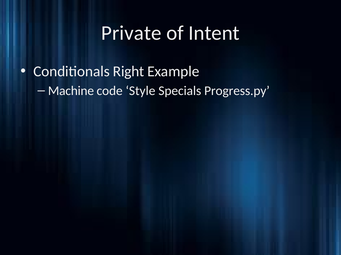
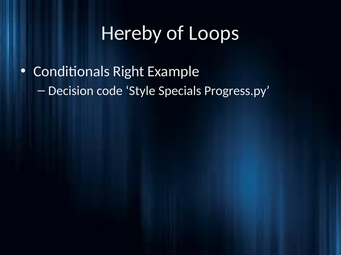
Private: Private -> Hereby
Intent: Intent -> Loops
Machine: Machine -> Decision
